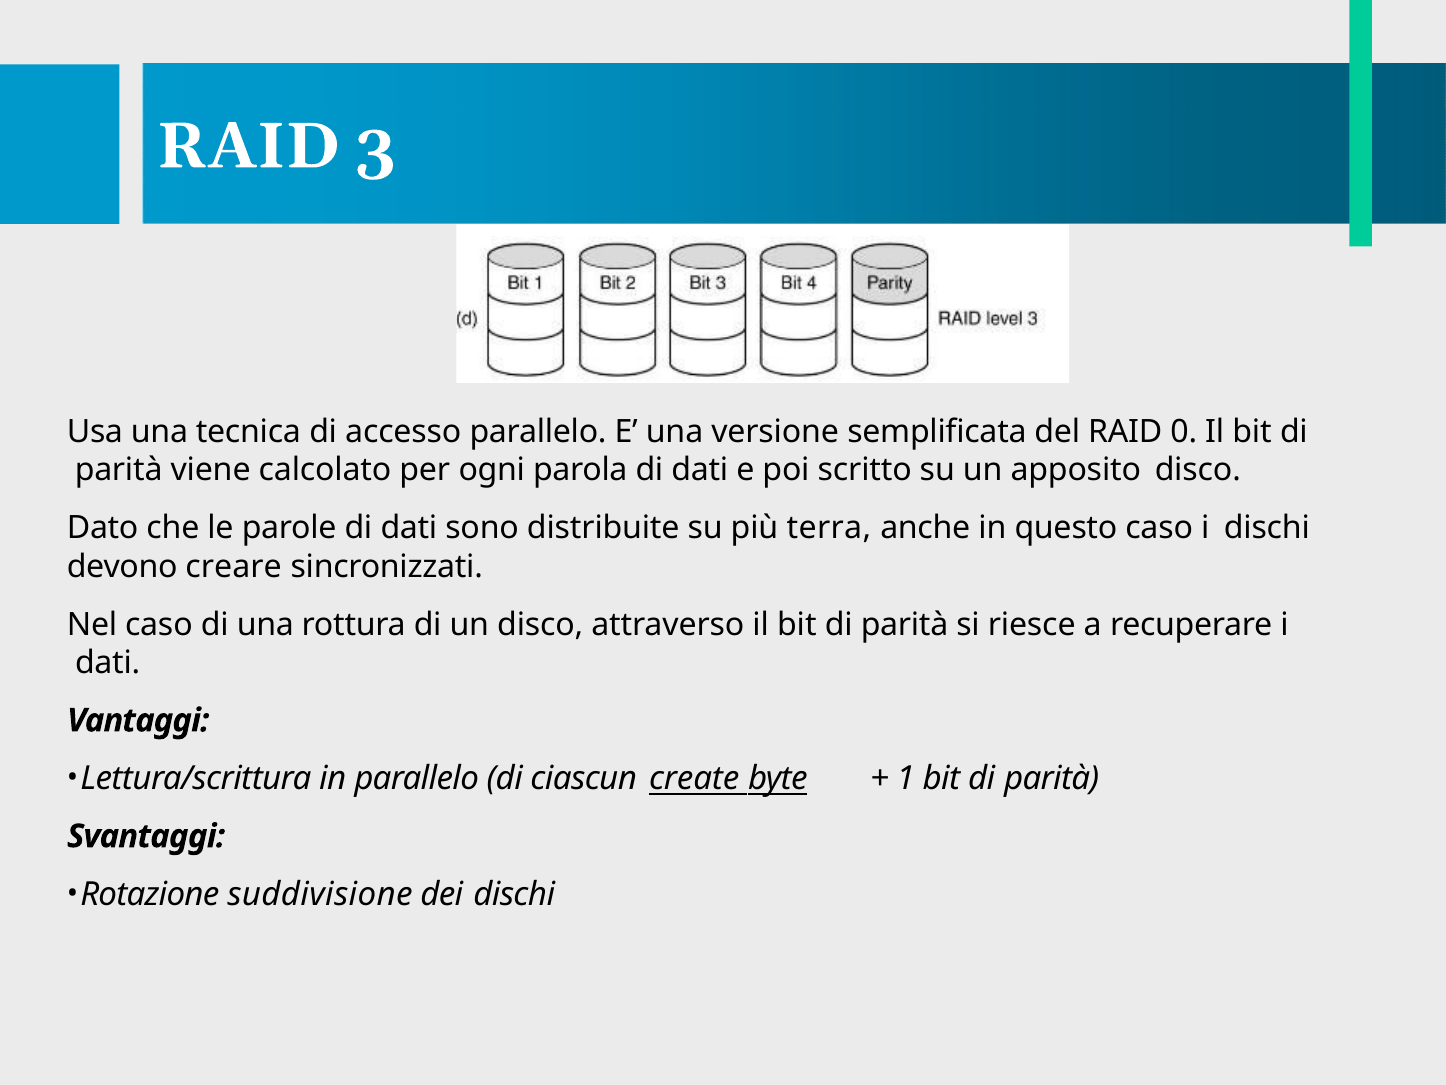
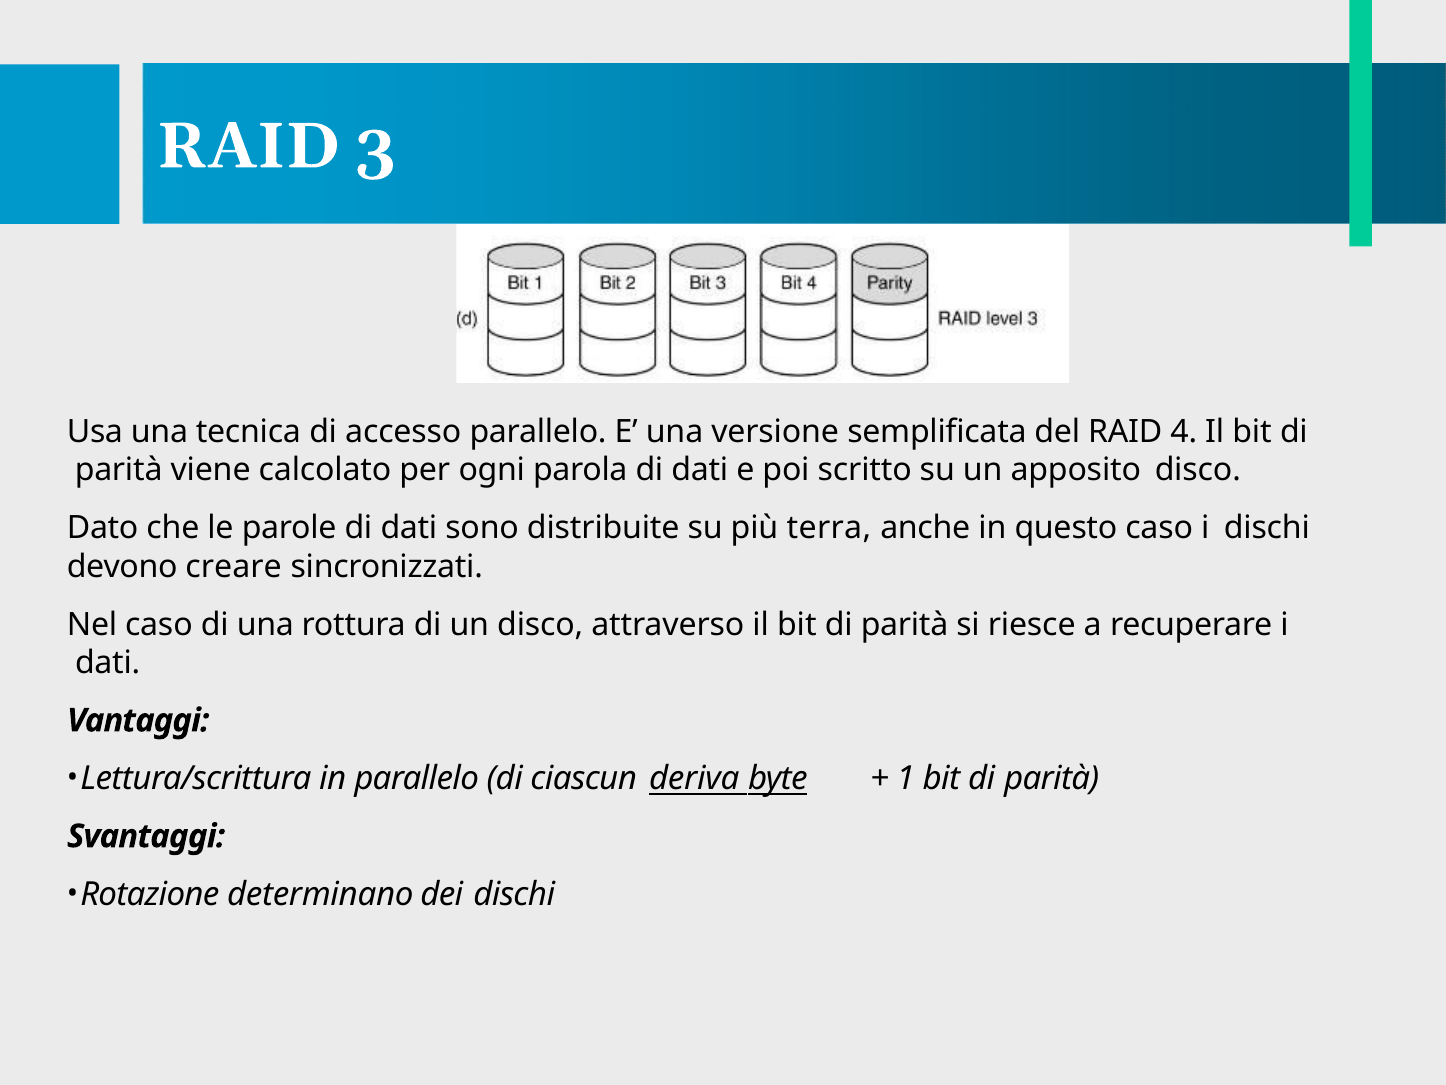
0: 0 -> 4
create: create -> deriva
suddivisione: suddivisione -> determinano
